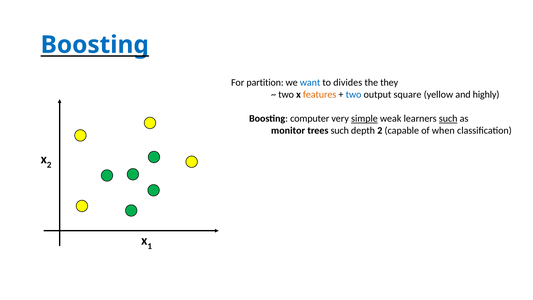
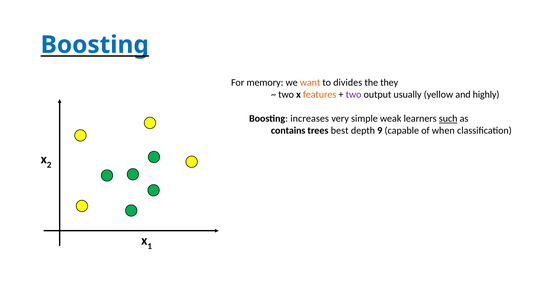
partition: partition -> memory
want colour: blue -> orange
two at (354, 95) colour: blue -> purple
square: square -> usually
computer: computer -> increases
simple underline: present -> none
monitor: monitor -> contains
trees such: such -> best
depth 2: 2 -> 9
